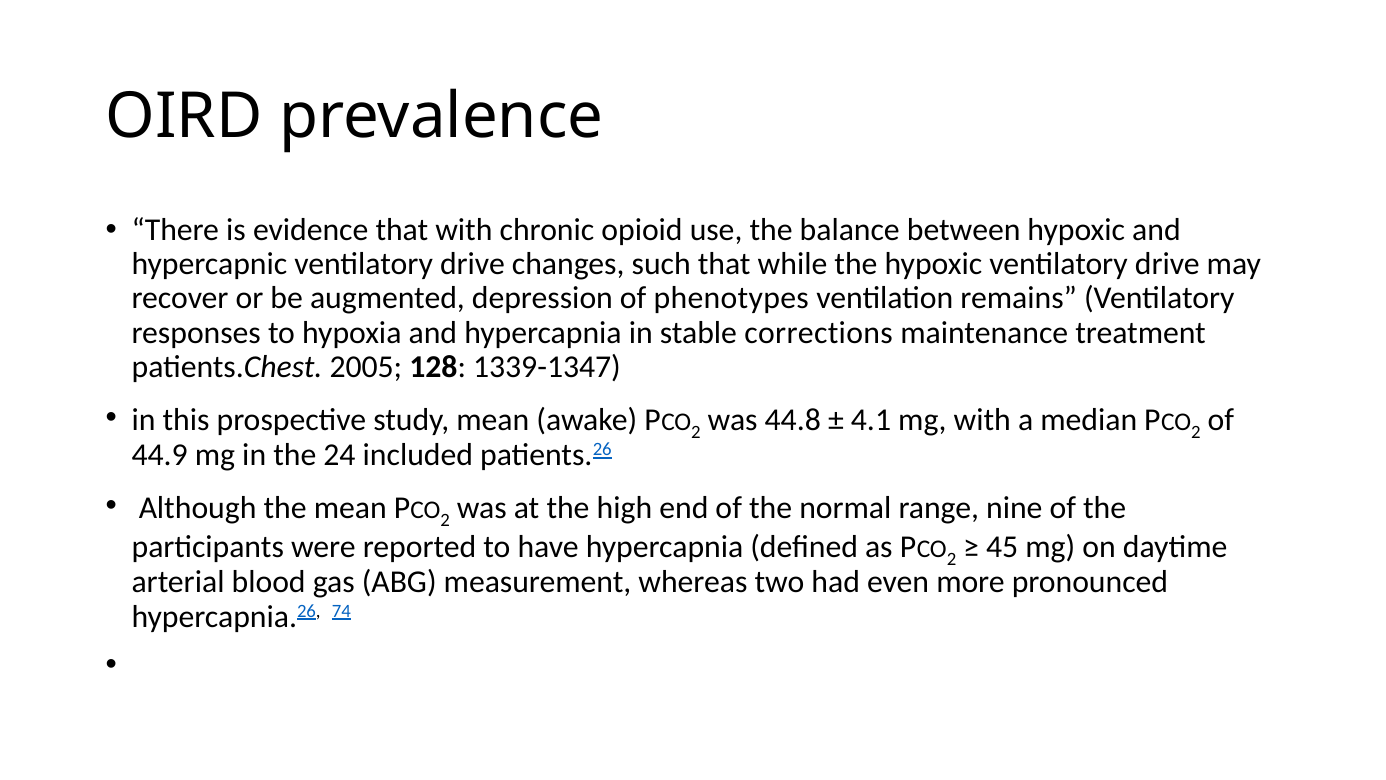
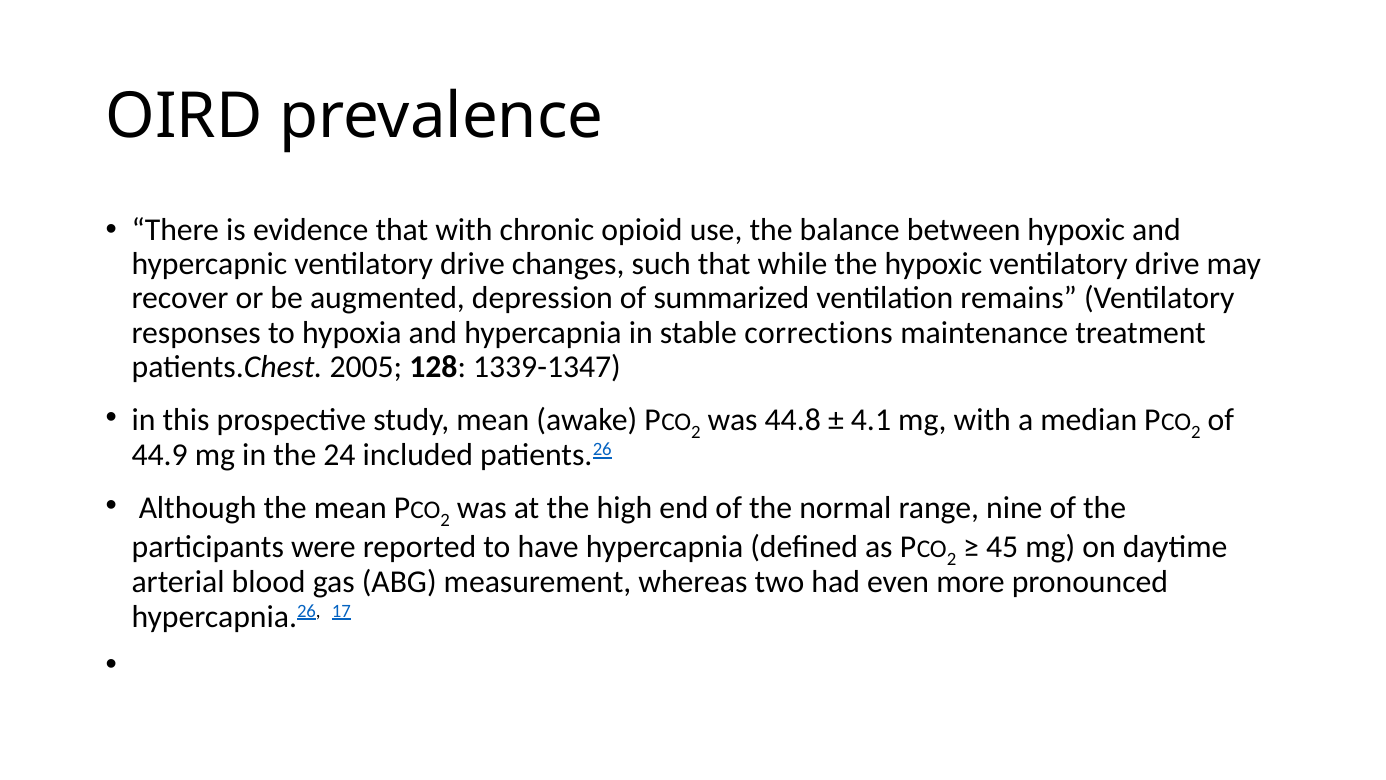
phenotypes: phenotypes -> summarized
74: 74 -> 17
